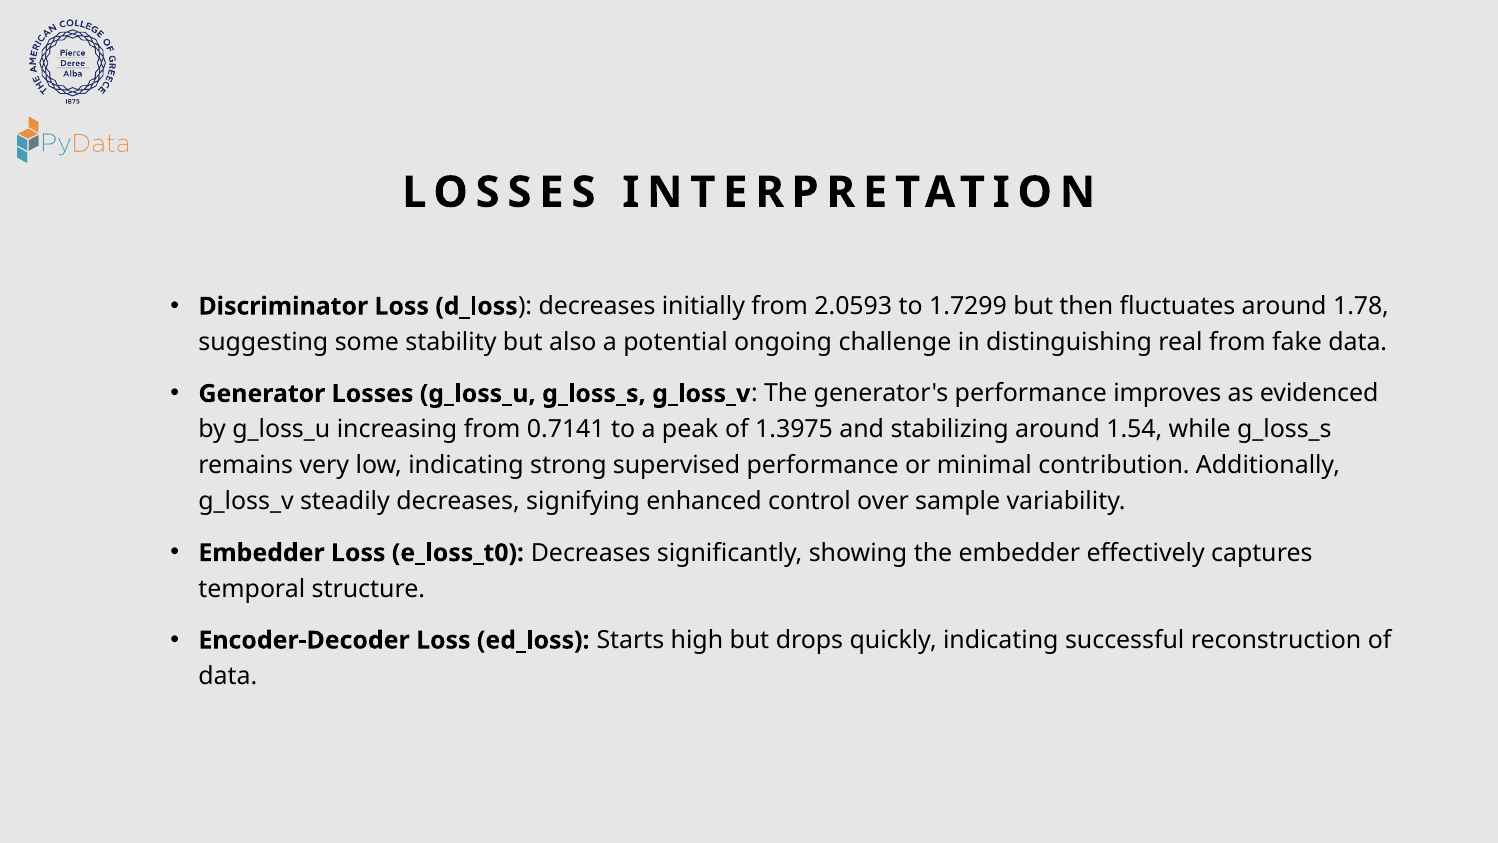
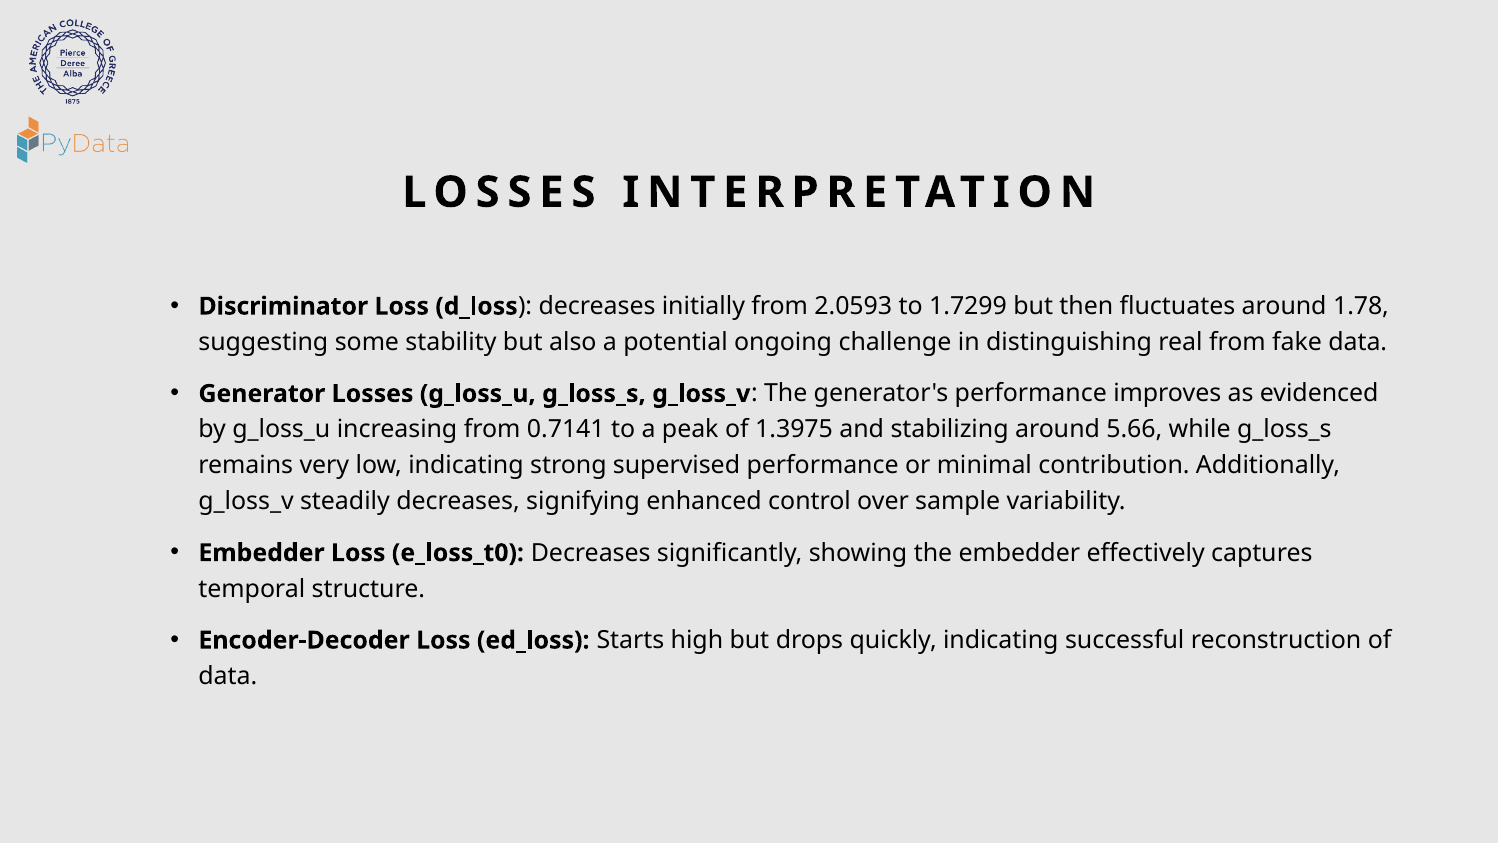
1.54: 1.54 -> 5.66
